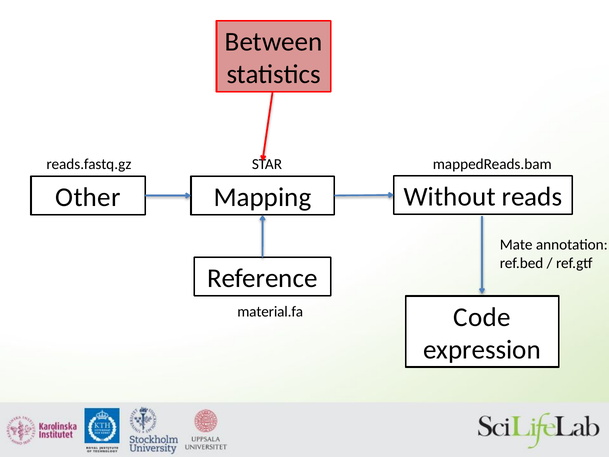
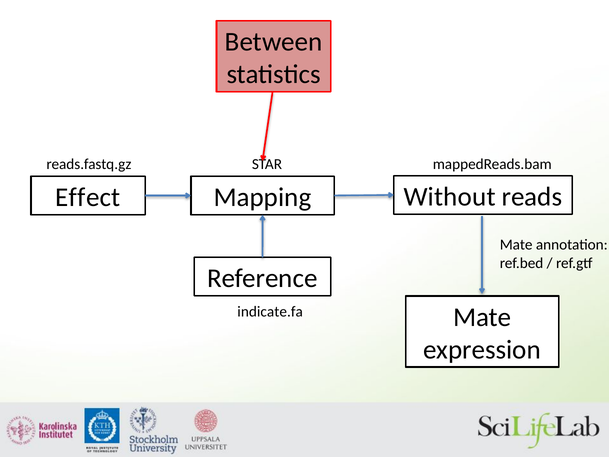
Other: Other -> Effect
material.fa: material.fa -> indicate.fa
Code at (482, 317): Code -> Mate
